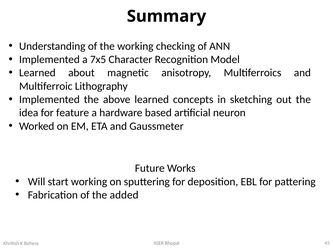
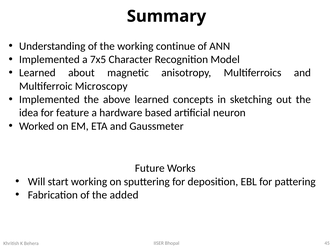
checking: checking -> continue
Lithography: Lithography -> Microscopy
